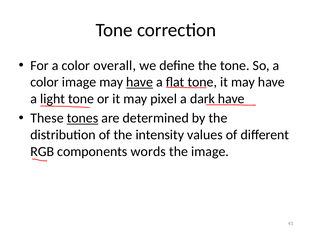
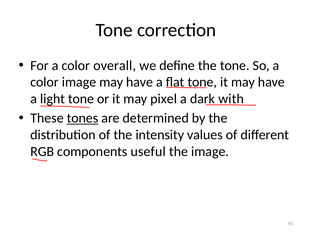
have at (140, 82) underline: present -> none
dark have: have -> with
words: words -> useful
